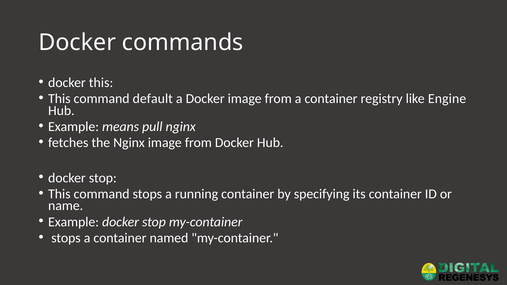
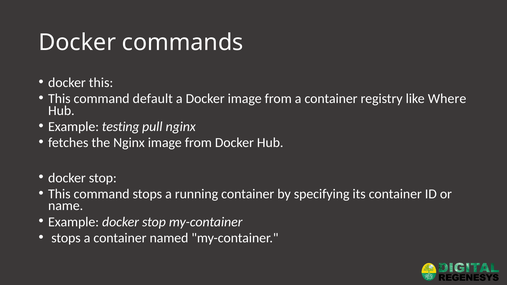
Engine: Engine -> Where
means: means -> testing
